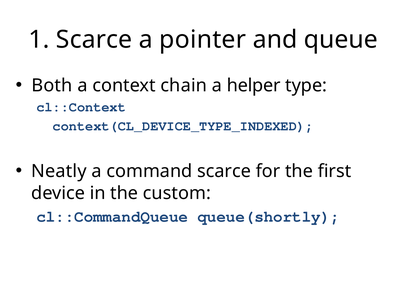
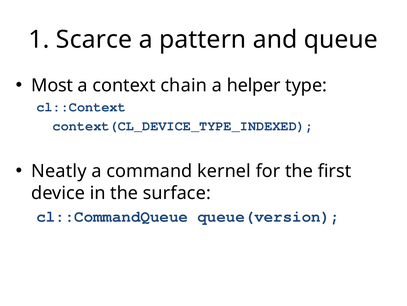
pointer: pointer -> pattern
Both: Both -> Most
command scarce: scarce -> kernel
custom: custom -> surface
queue(shortly: queue(shortly -> queue(version
